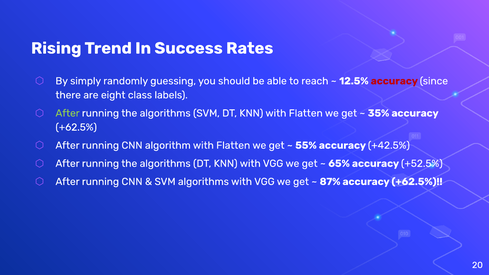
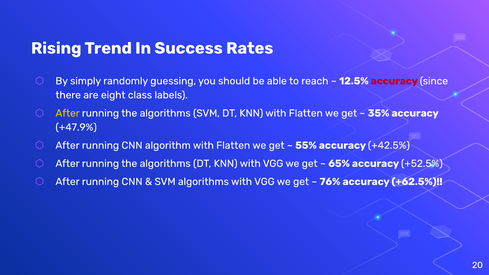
After at (68, 113) colour: light green -> yellow
+62.5% at (76, 127): +62.5% -> +47.9%
87%: 87% -> 76%
